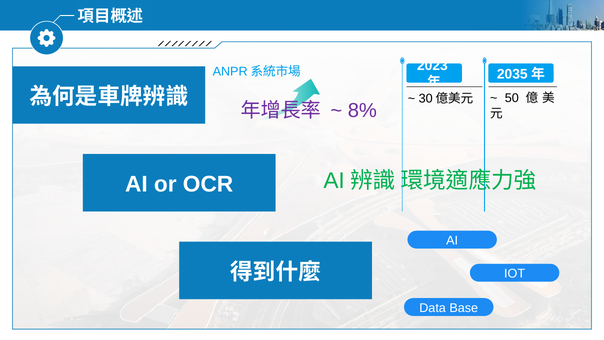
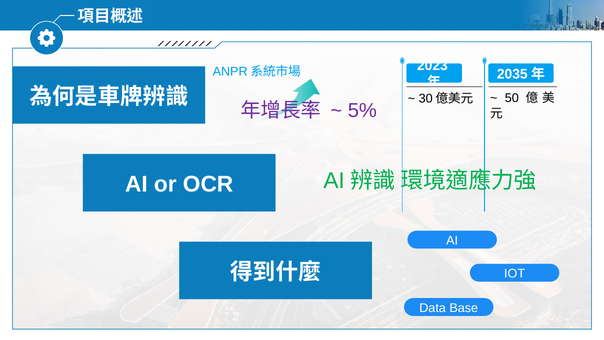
8%: 8% -> 5%
